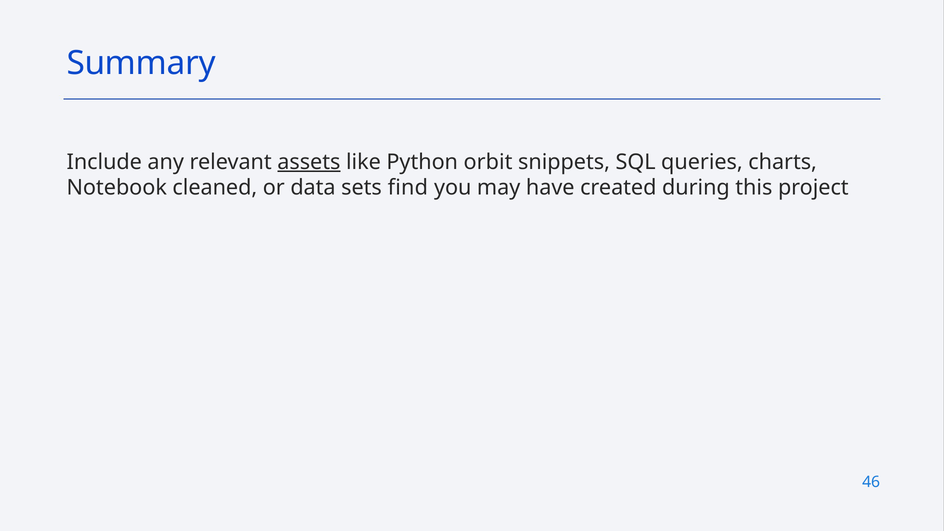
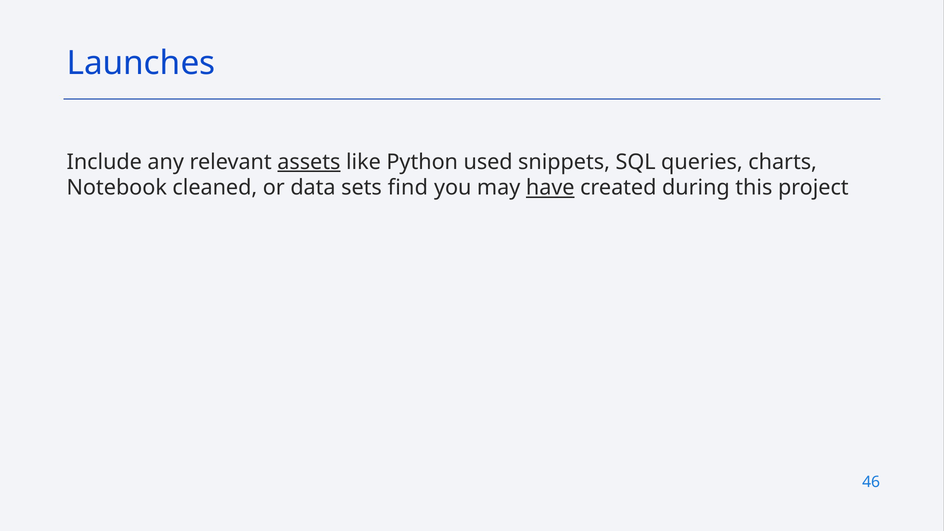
Summary: Summary -> Launches
orbit: orbit -> used
have underline: none -> present
